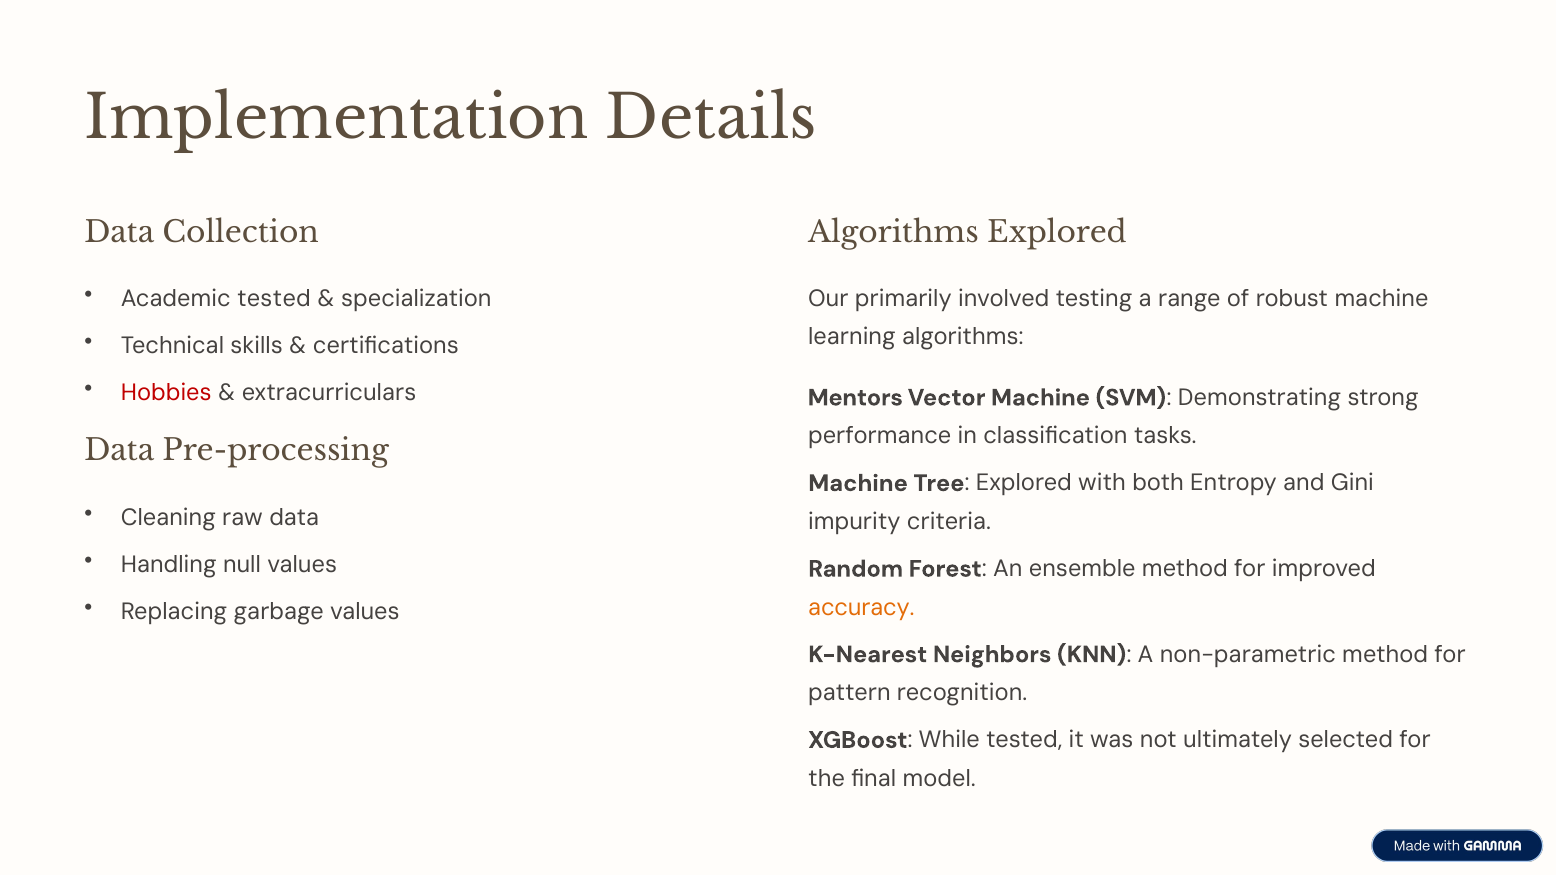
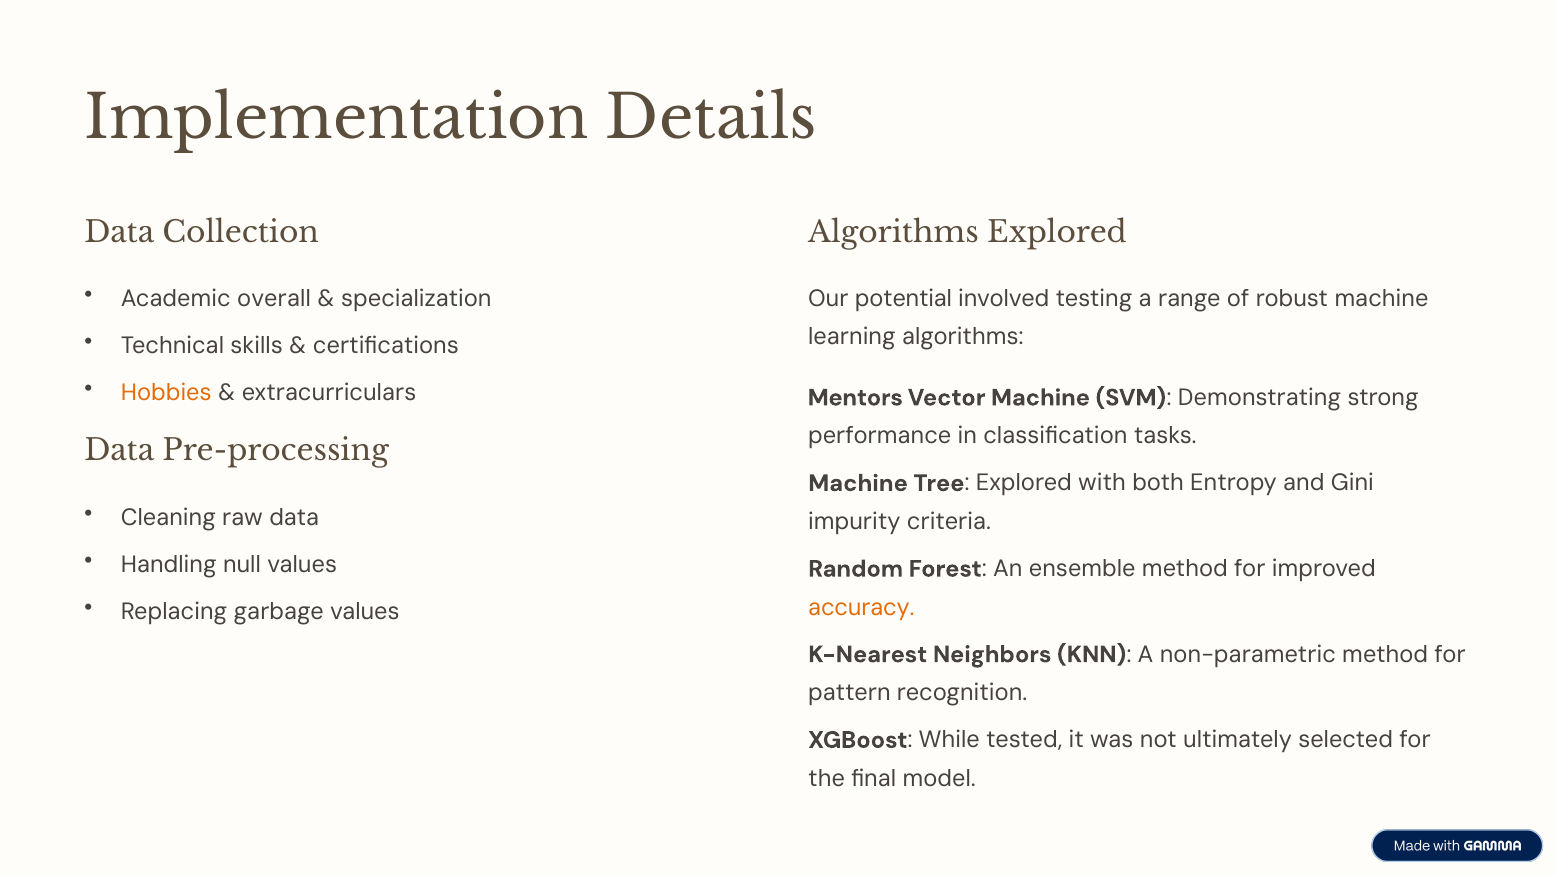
Academic tested: tested -> overall
primarily: primarily -> potential
Hobbies colour: red -> orange
